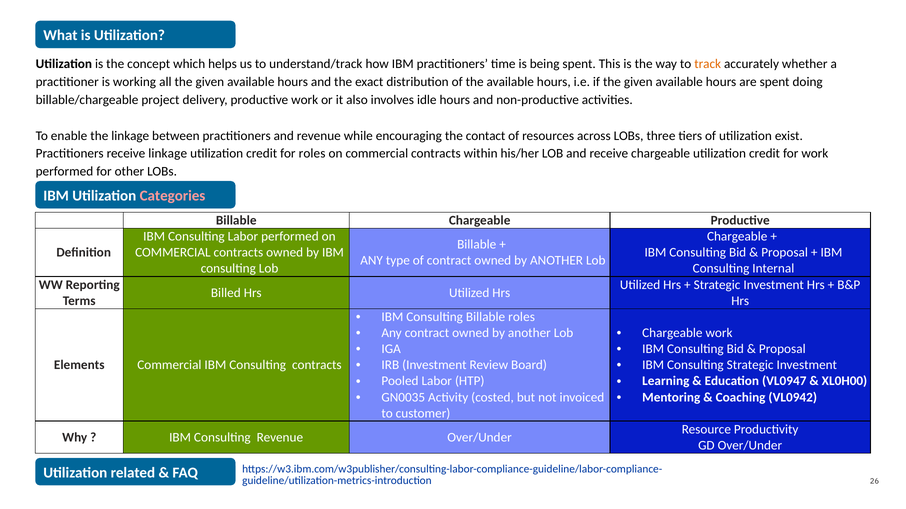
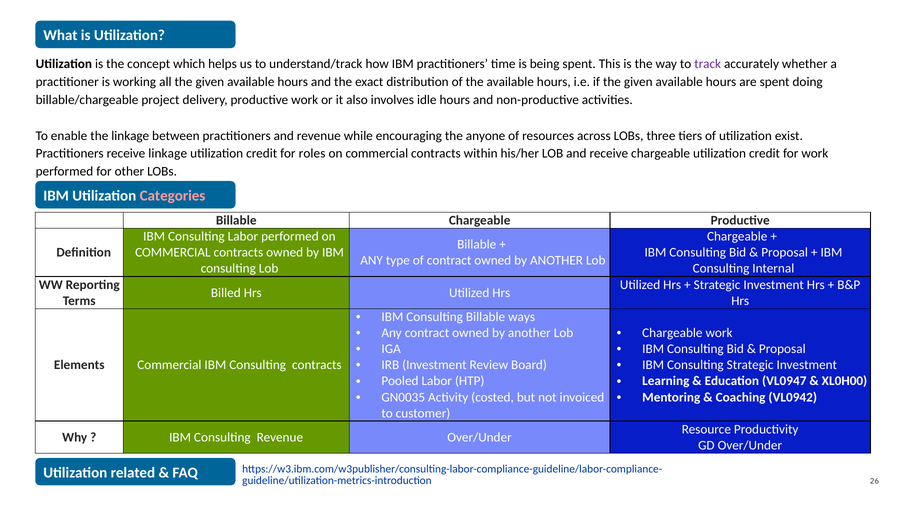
track colour: orange -> purple
contact: contact -> anyone
Billable roles: roles -> ways
